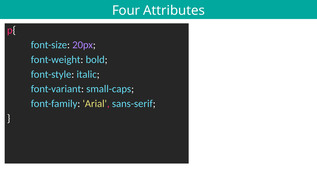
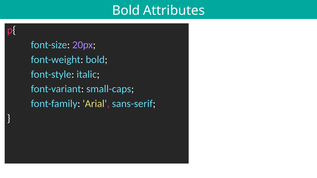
Four at (126, 10): Four -> Bold
